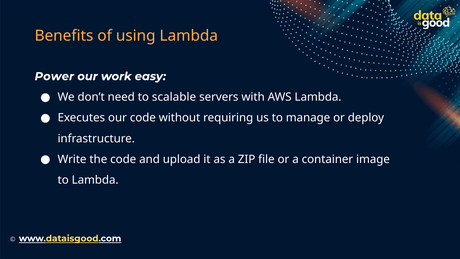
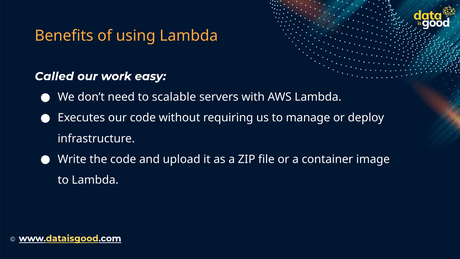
Power: Power -> Called
